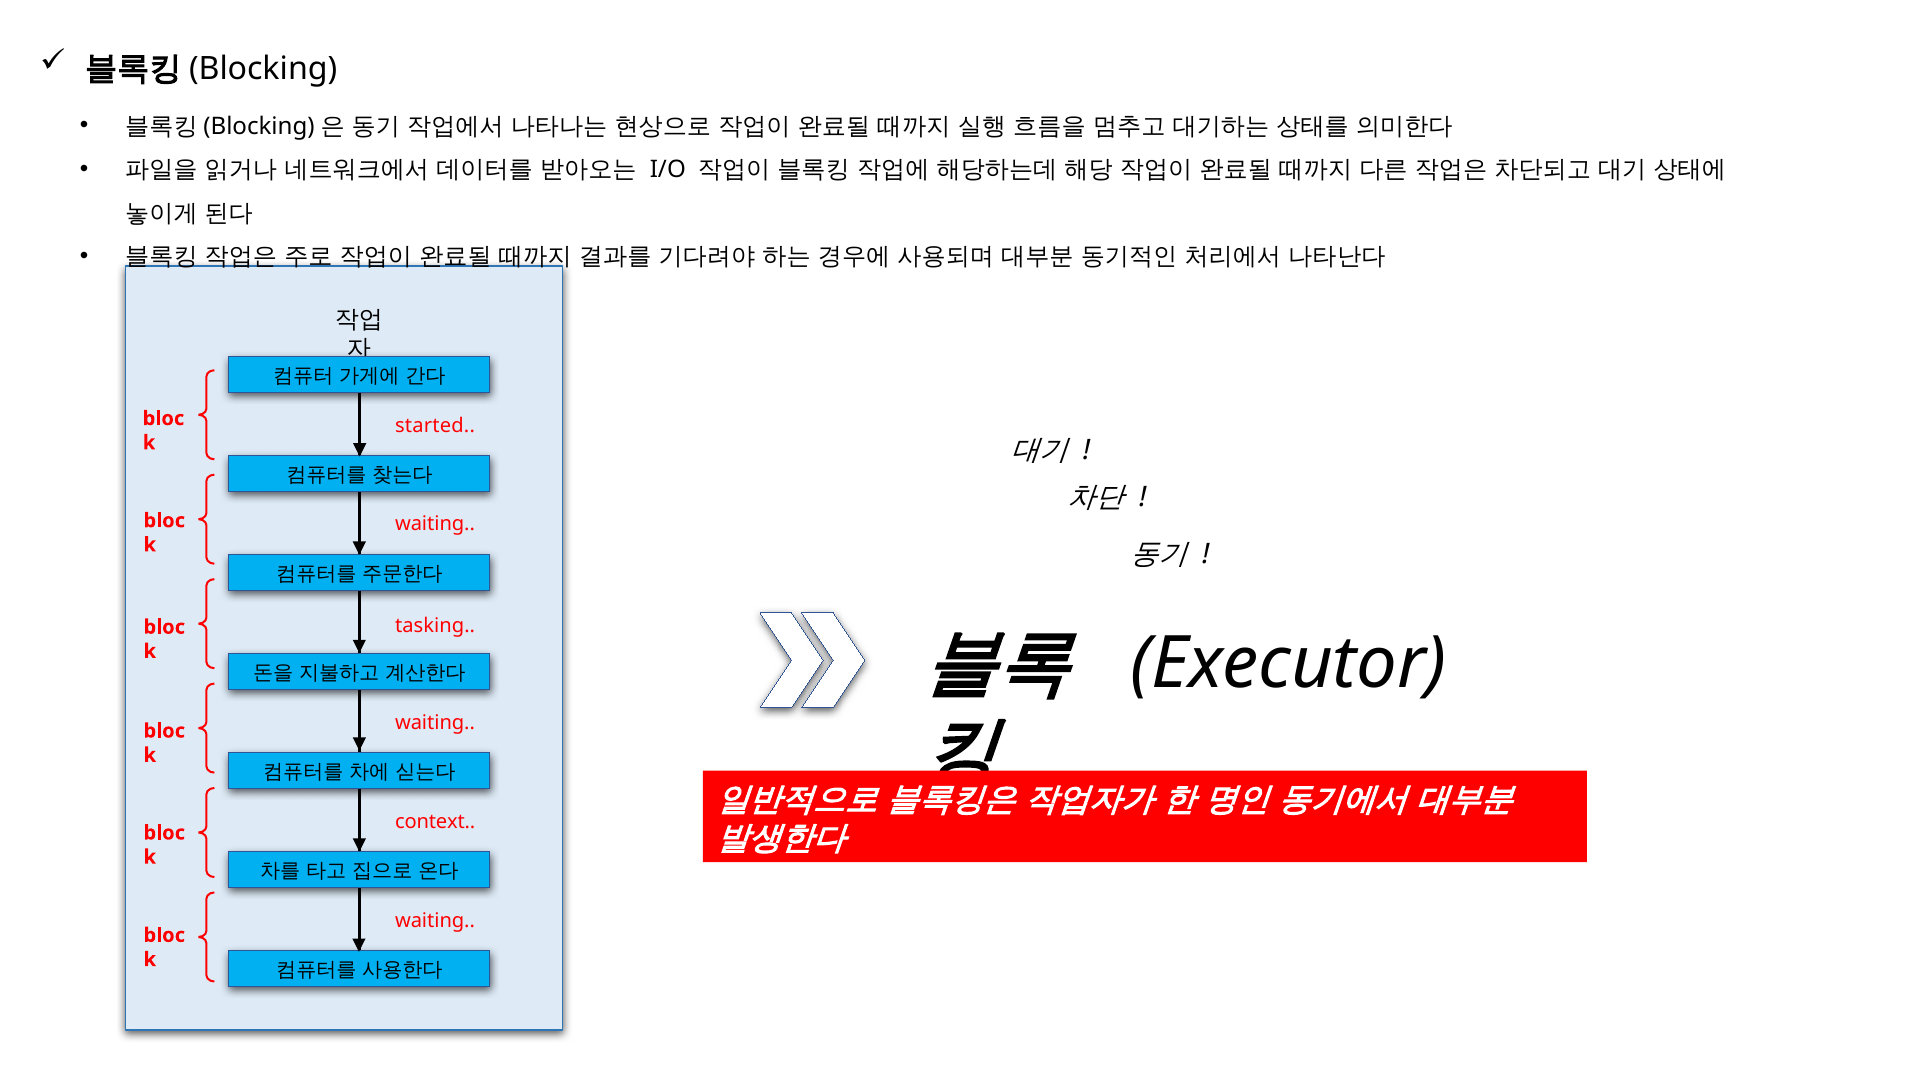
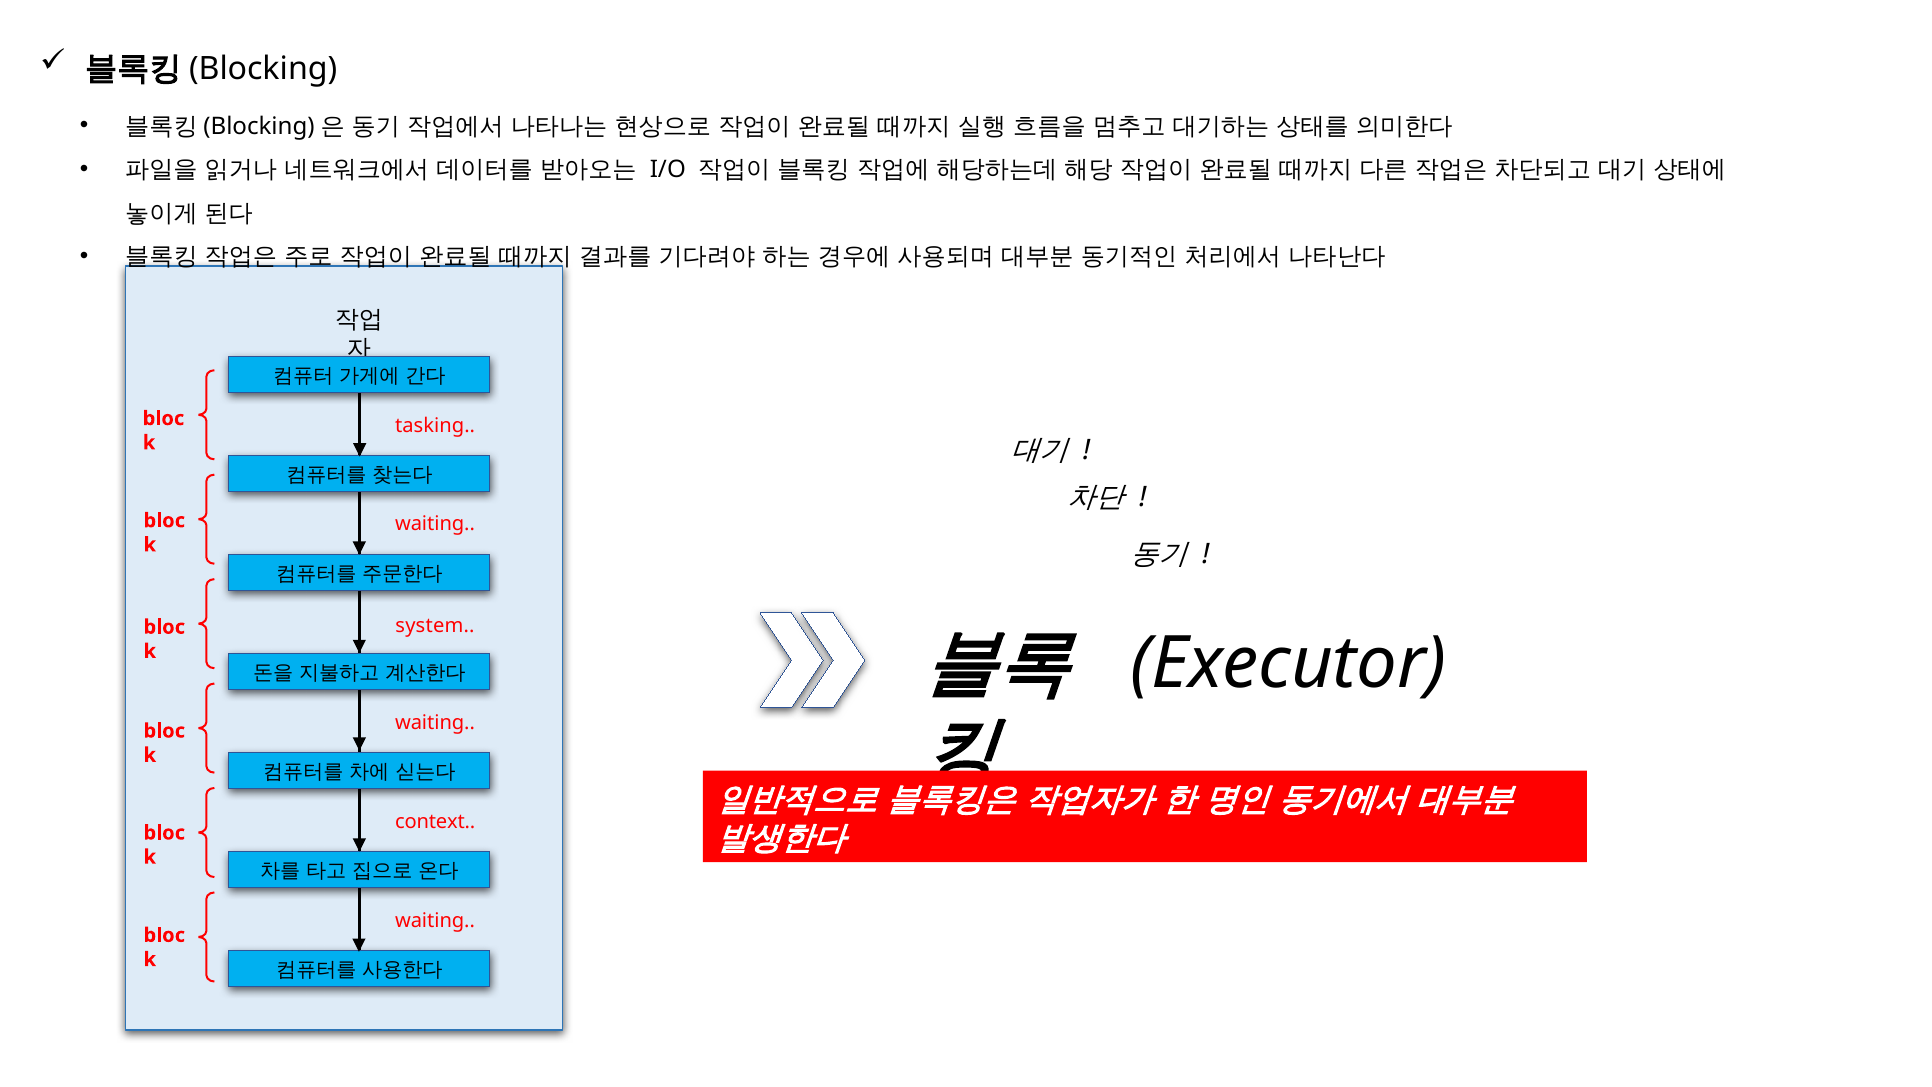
started: started -> tasking
tasking: tasking -> system
